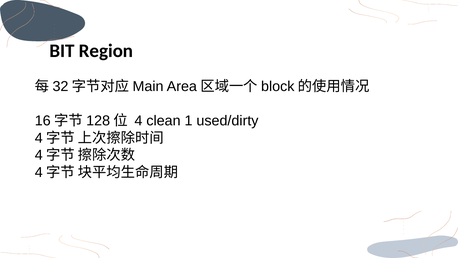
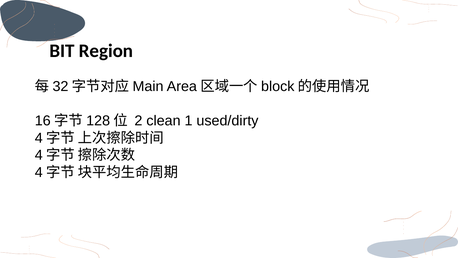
4 at (138, 121): 4 -> 2
